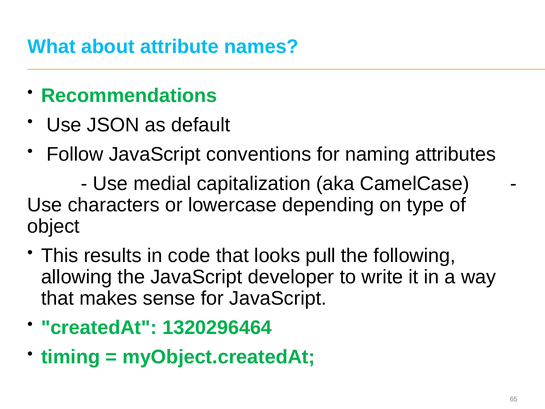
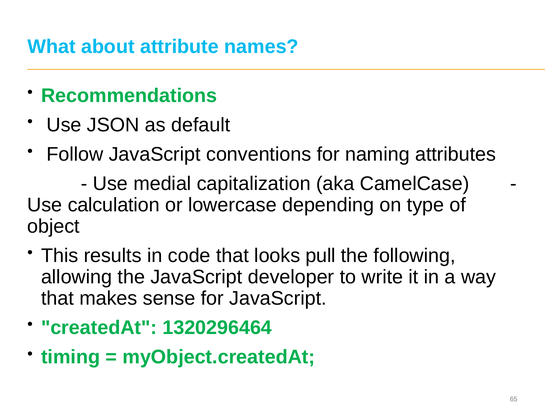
characters: characters -> calculation
